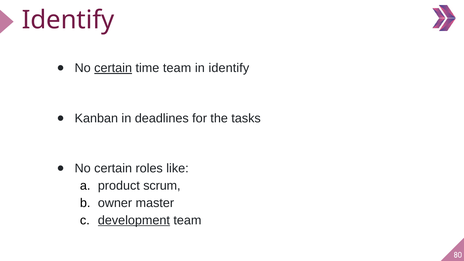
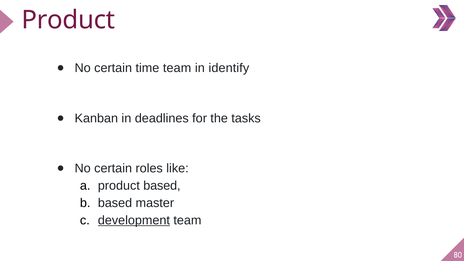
Identify at (68, 20): Identify -> Product
certain at (113, 68) underline: present -> none
product scrum: scrum -> based
owner at (115, 203): owner -> based
